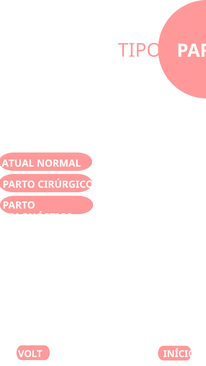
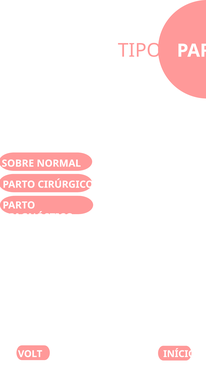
ATUAL: ATUAL -> SOBRE
